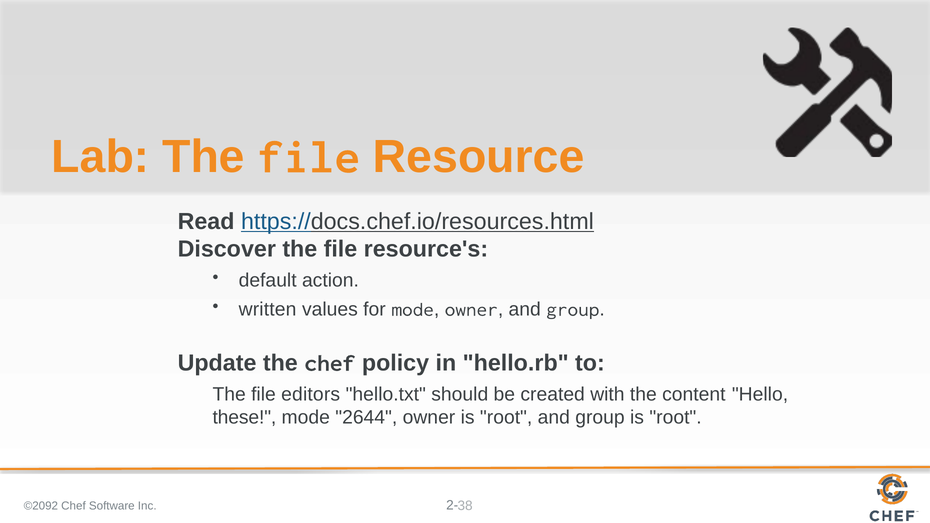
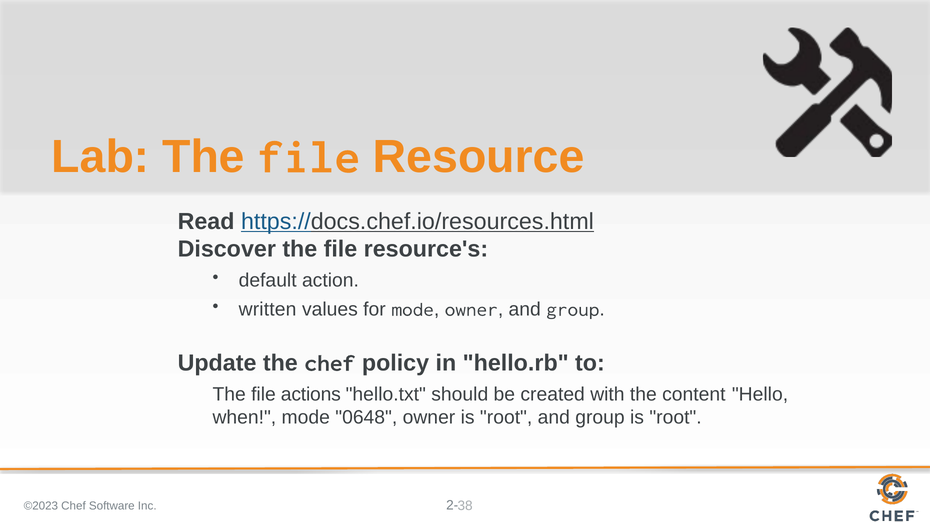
editors: editors -> actions
these: these -> when
2644: 2644 -> 0648
©2092: ©2092 -> ©2023
